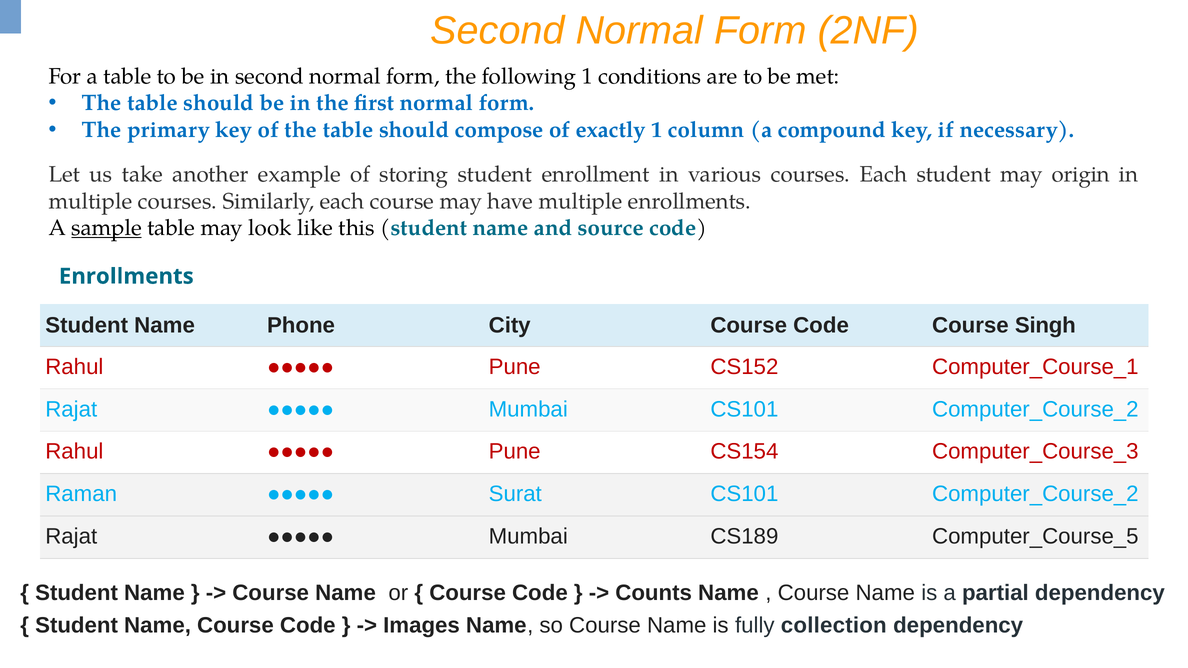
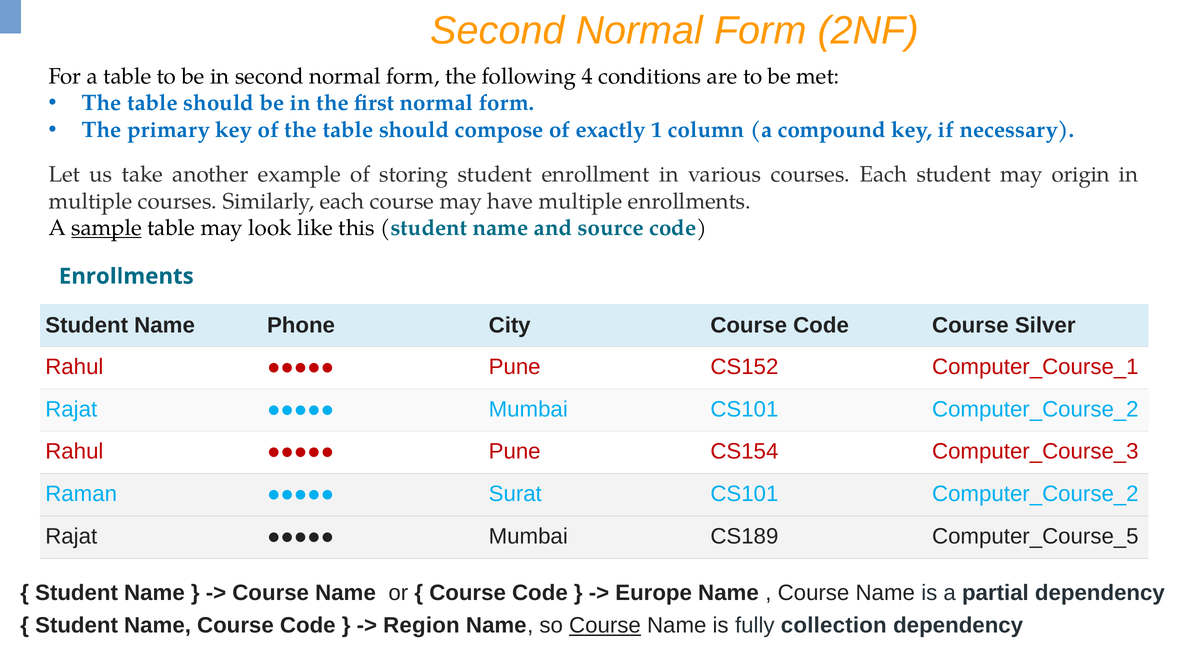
following 1: 1 -> 4
Singh: Singh -> Silver
Counts: Counts -> Europe
Images: Images -> Region
Course at (605, 626) underline: none -> present
